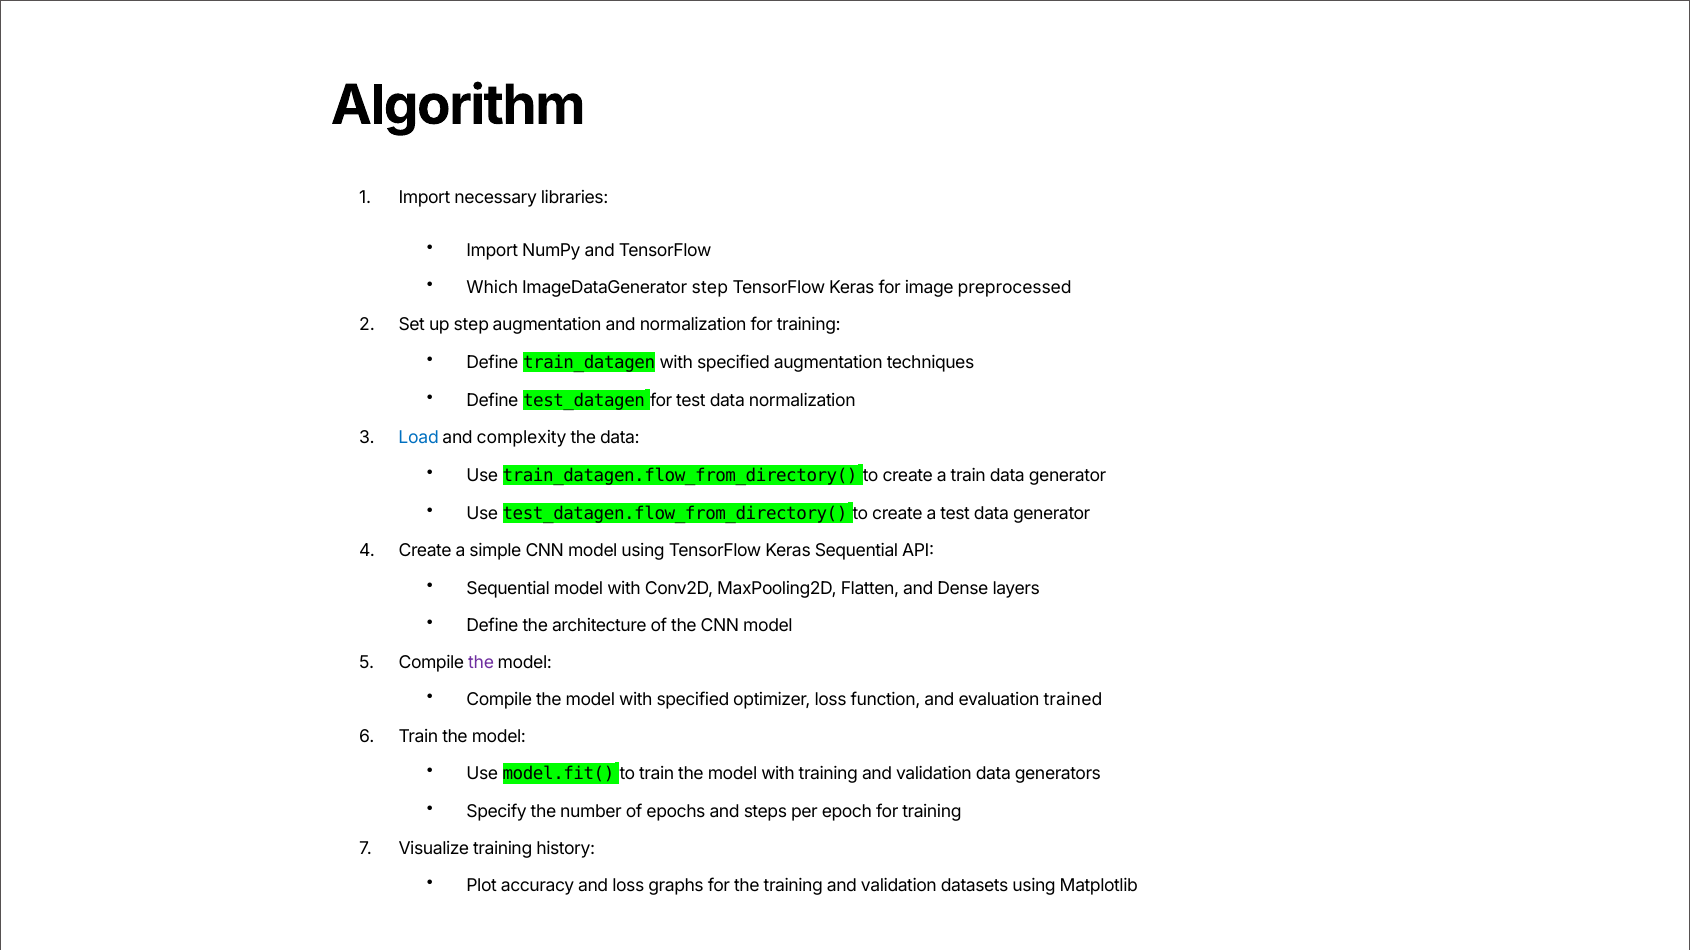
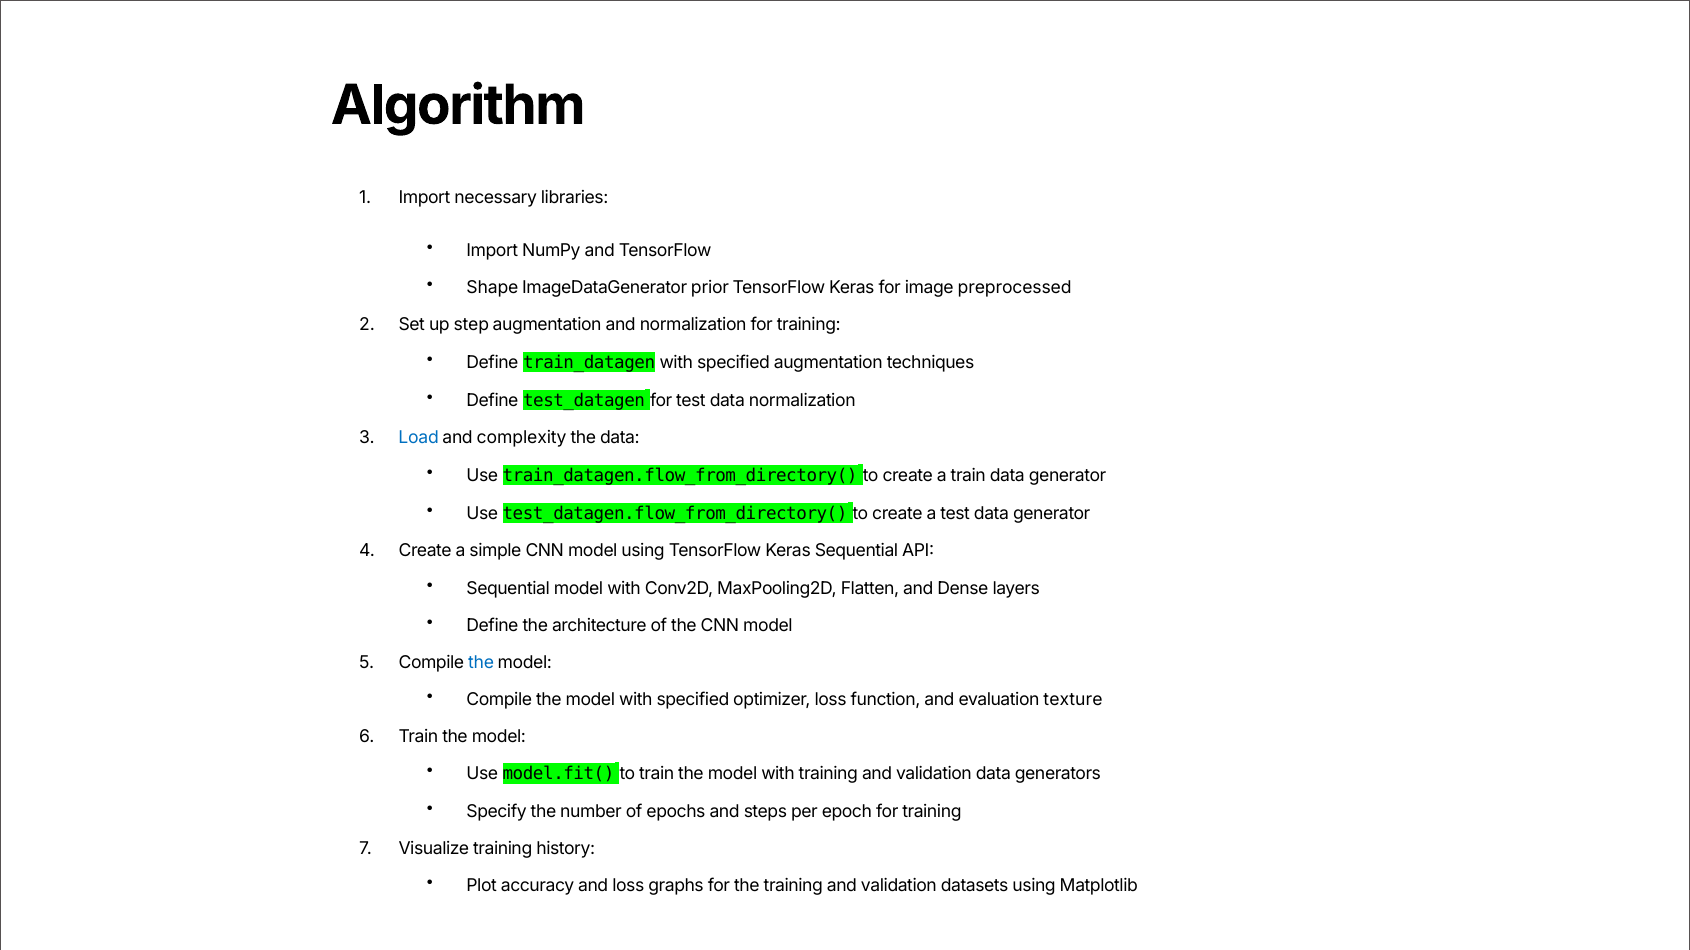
Which: Which -> Shape
ImageDataGenerator step: step -> prior
the at (481, 663) colour: purple -> blue
trained: trained -> texture
